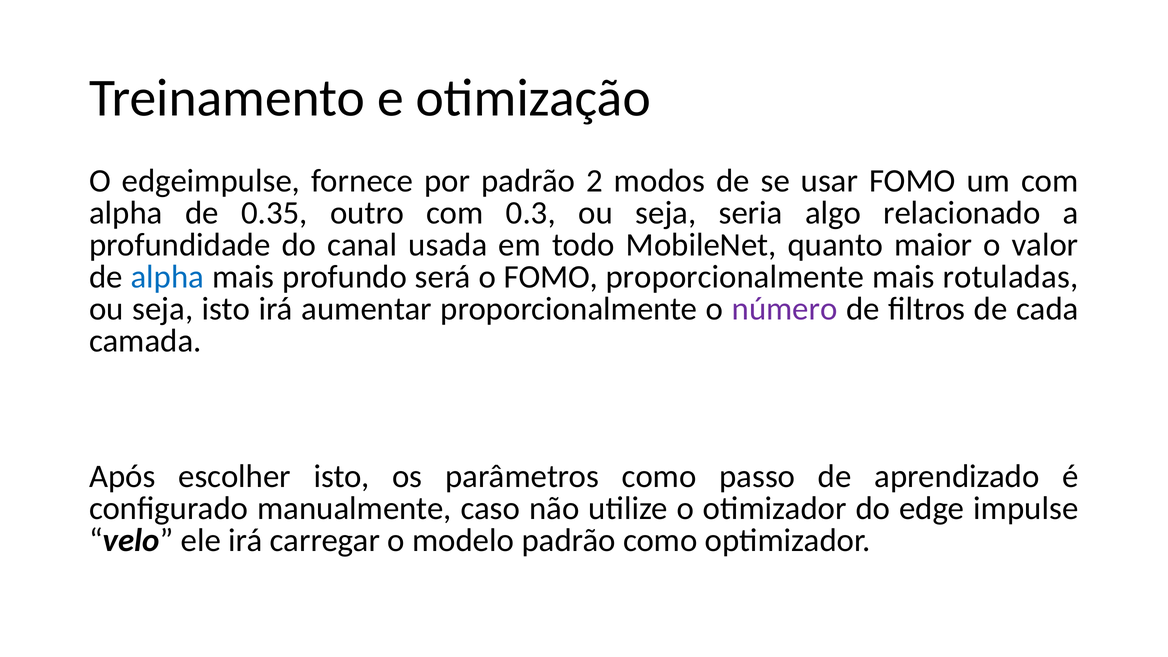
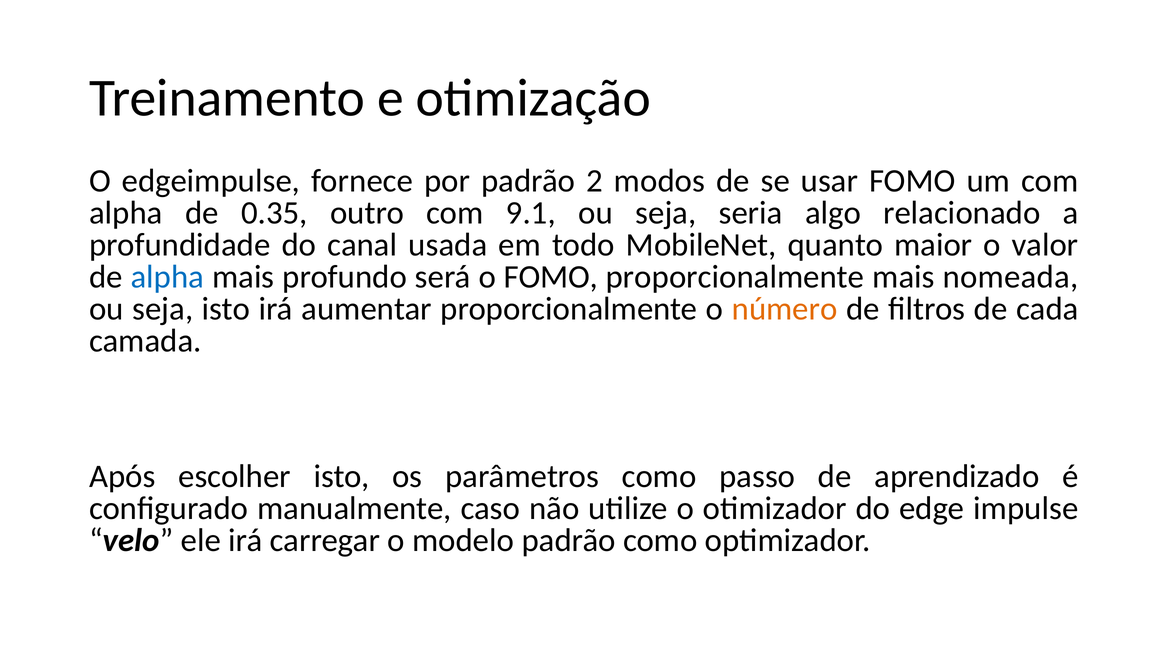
0.3: 0.3 -> 9.1
rotuladas: rotuladas -> nomeada
número colour: purple -> orange
